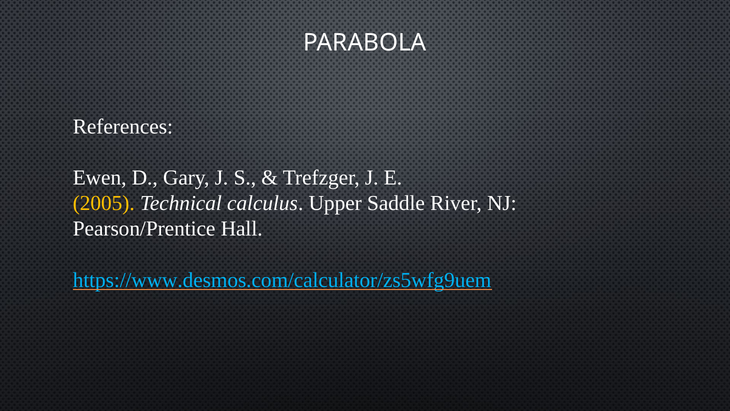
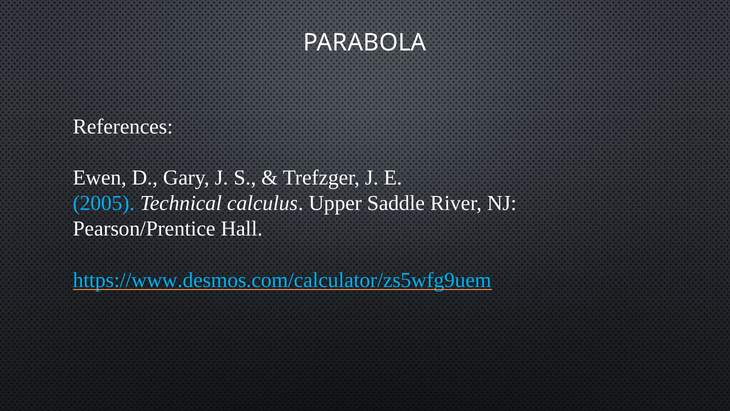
2005 colour: yellow -> light blue
